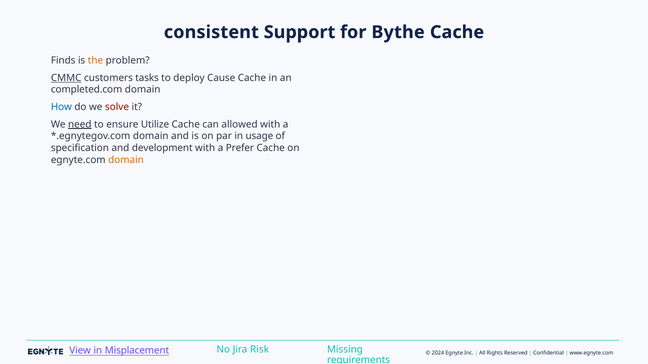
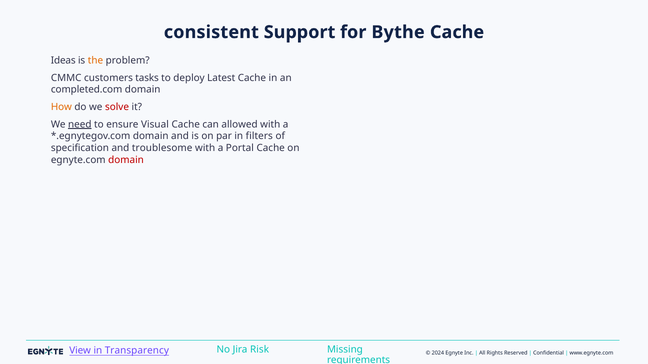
Finds: Finds -> Ideas
CMMC underline: present -> none
Cause: Cause -> Latest
How colour: blue -> orange
Utilize: Utilize -> Visual
usage: usage -> filters
development: development -> troublesome
Prefer: Prefer -> Portal
domain at (126, 160) colour: orange -> red
Misplacement: Misplacement -> Transparency
